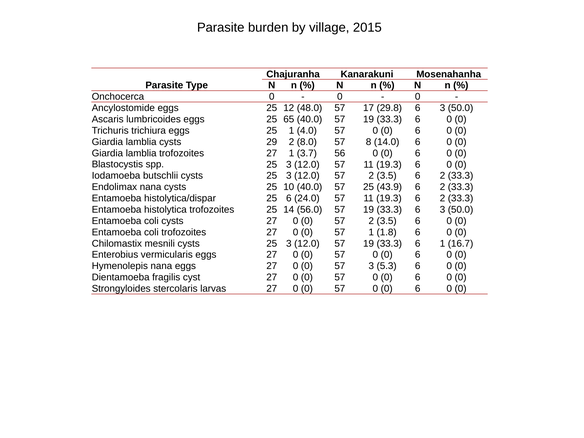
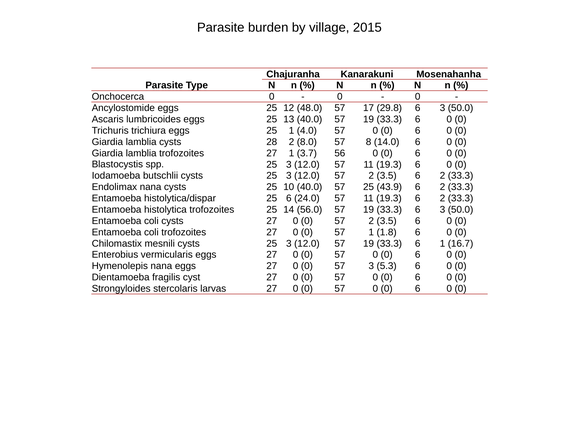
65: 65 -> 13
29: 29 -> 28
